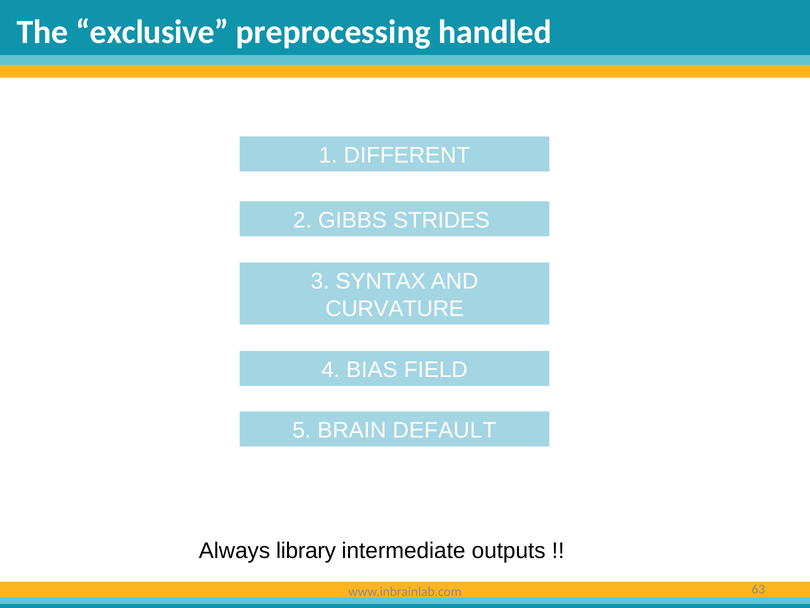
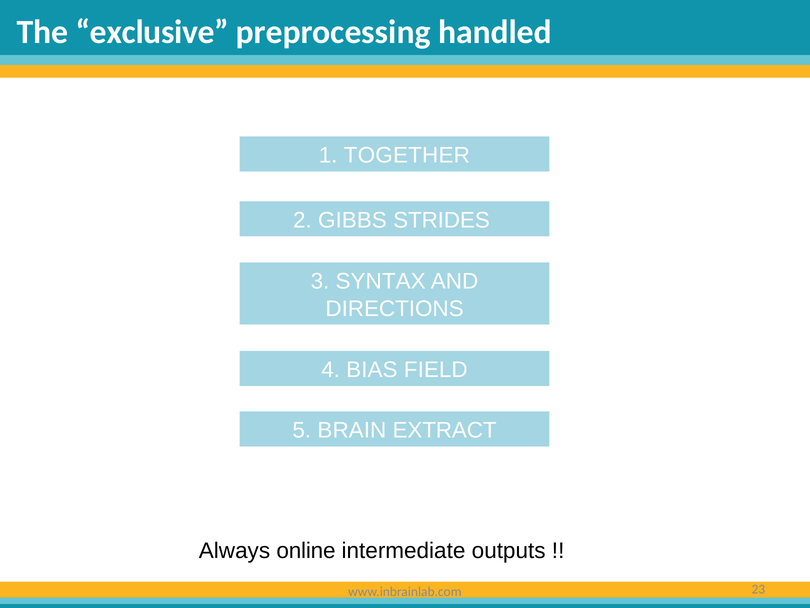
DIFFERENT: DIFFERENT -> TOGETHER
CURVATURE: CURVATURE -> DIRECTIONS
DEFAULT: DEFAULT -> EXTRACT
library: library -> online
63: 63 -> 23
